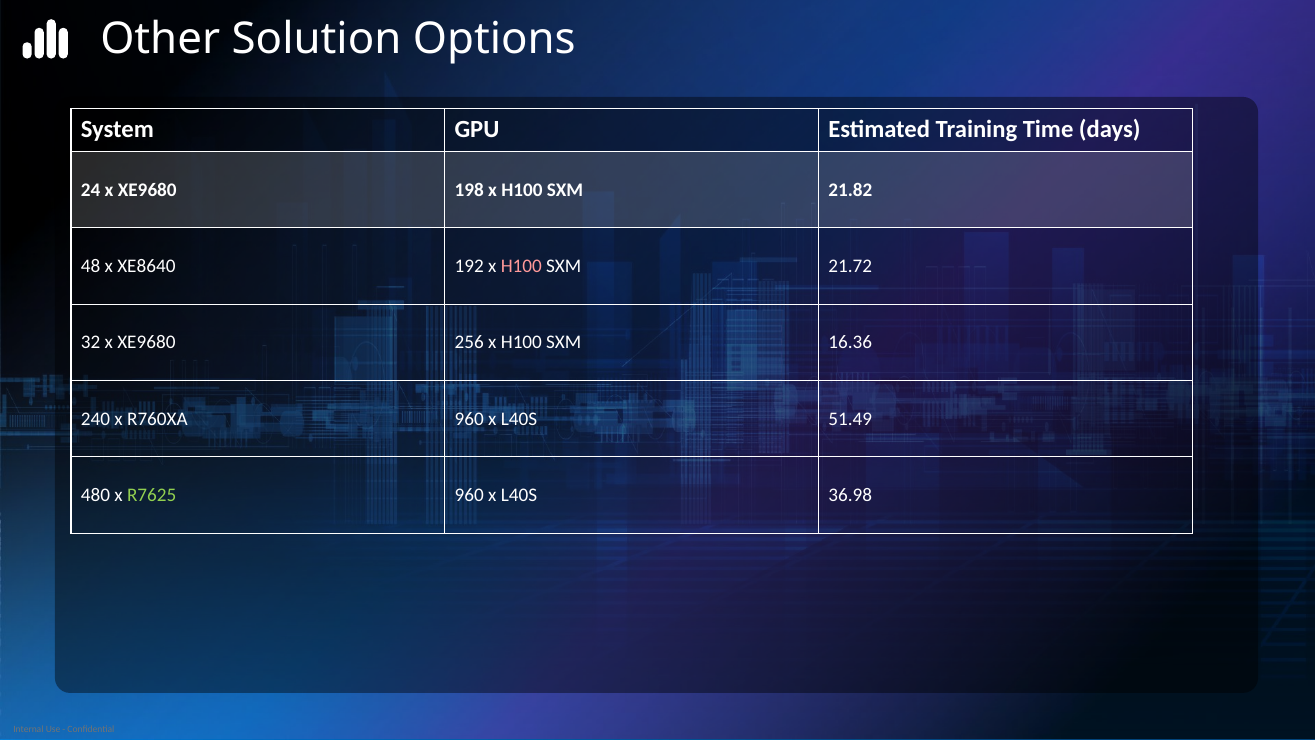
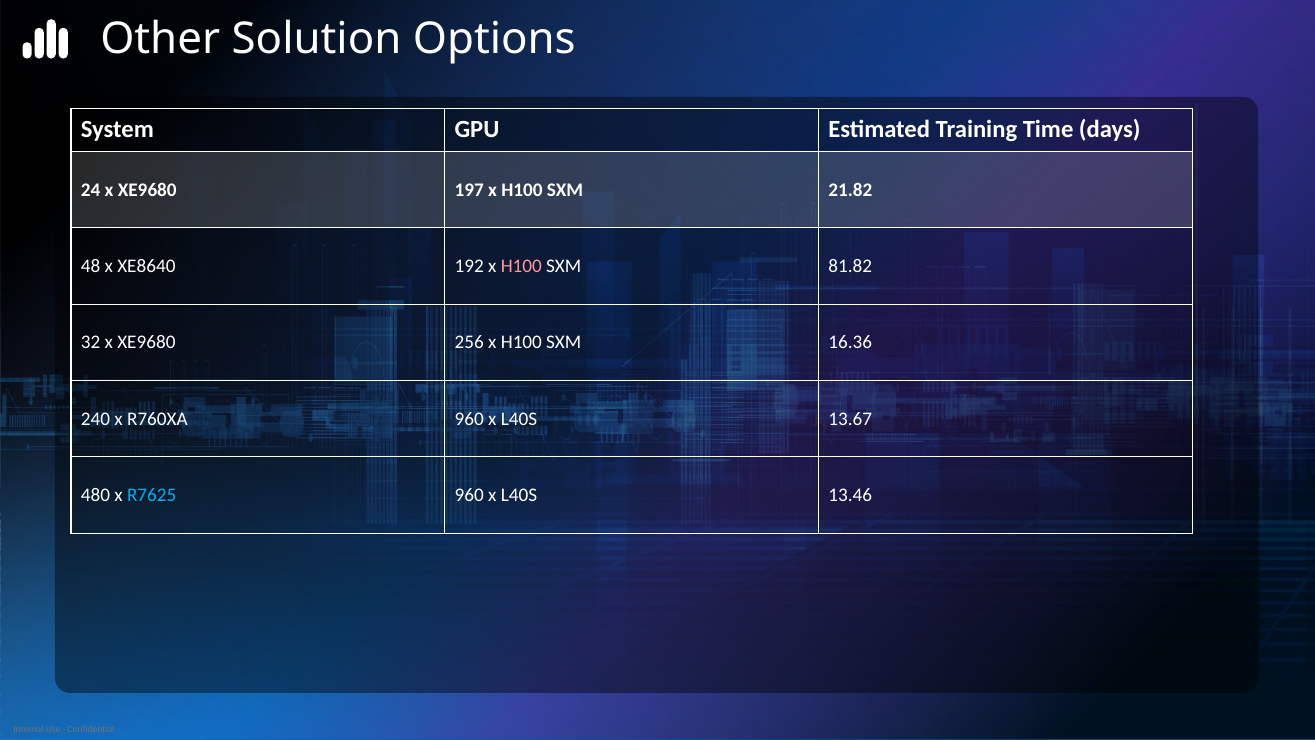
198: 198 -> 197
21.72: 21.72 -> 81.82
51.49: 51.49 -> 13.67
R7625 colour: light green -> light blue
36.98: 36.98 -> 13.46
